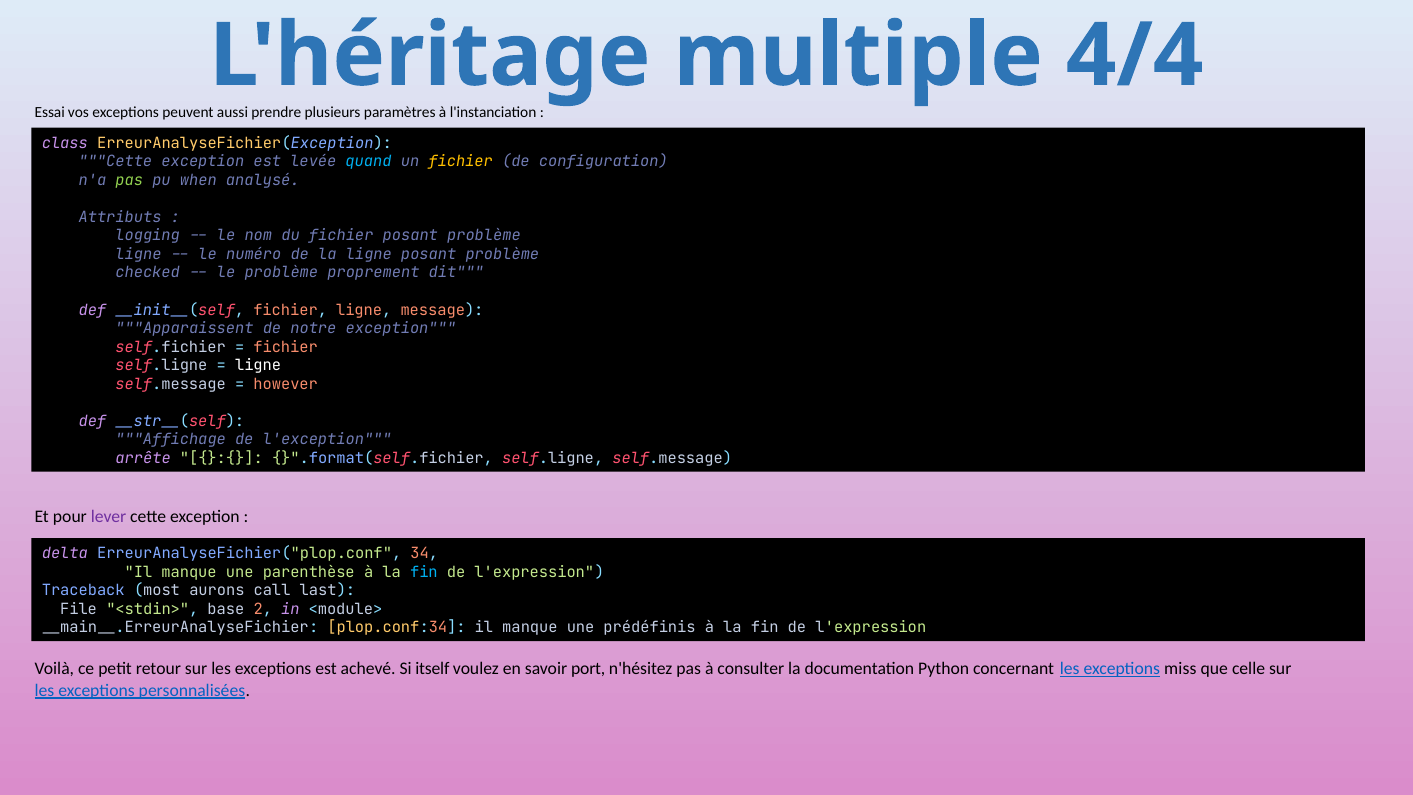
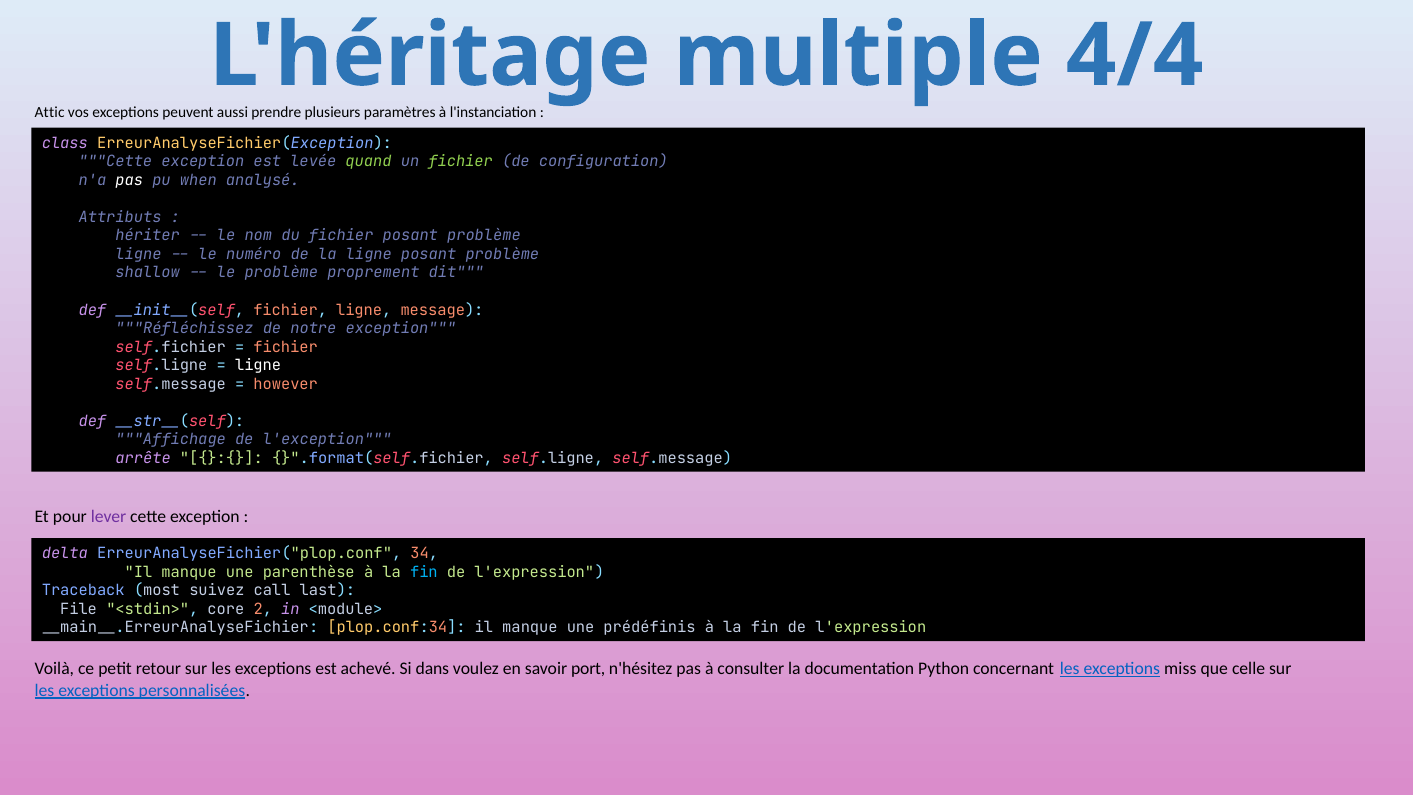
Essai: Essai -> Attic
quand colour: light blue -> light green
fichier at (461, 162) colour: yellow -> light green
pas at (129, 180) colour: light green -> white
logging: logging -> hériter
checked: checked -> shallow
Apparaissent: Apparaissent -> Réfléchissez
aurons: aurons -> suivez
base: base -> core
itself: itself -> dans
